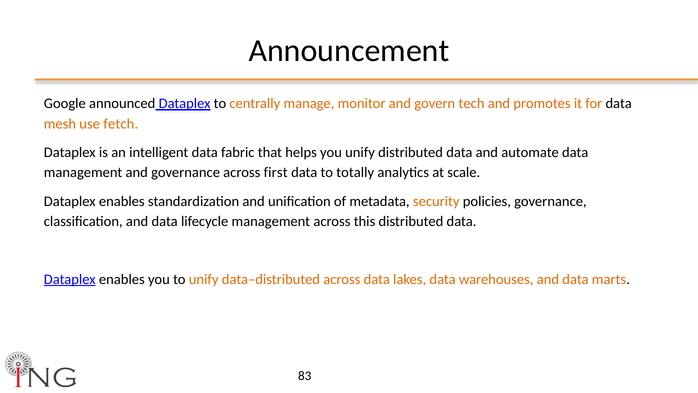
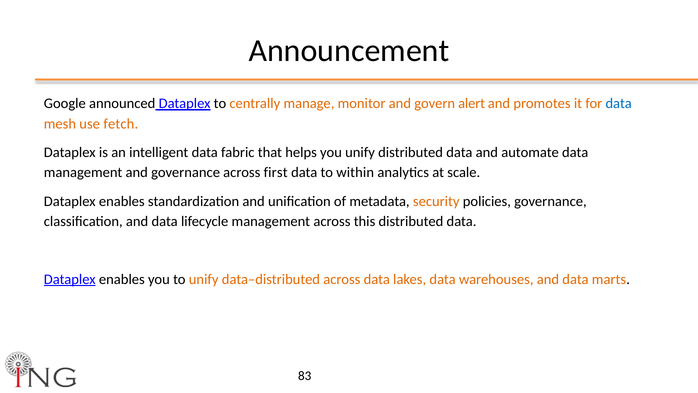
tech: tech -> alert
data at (619, 103) colour: black -> blue
totally: totally -> within
